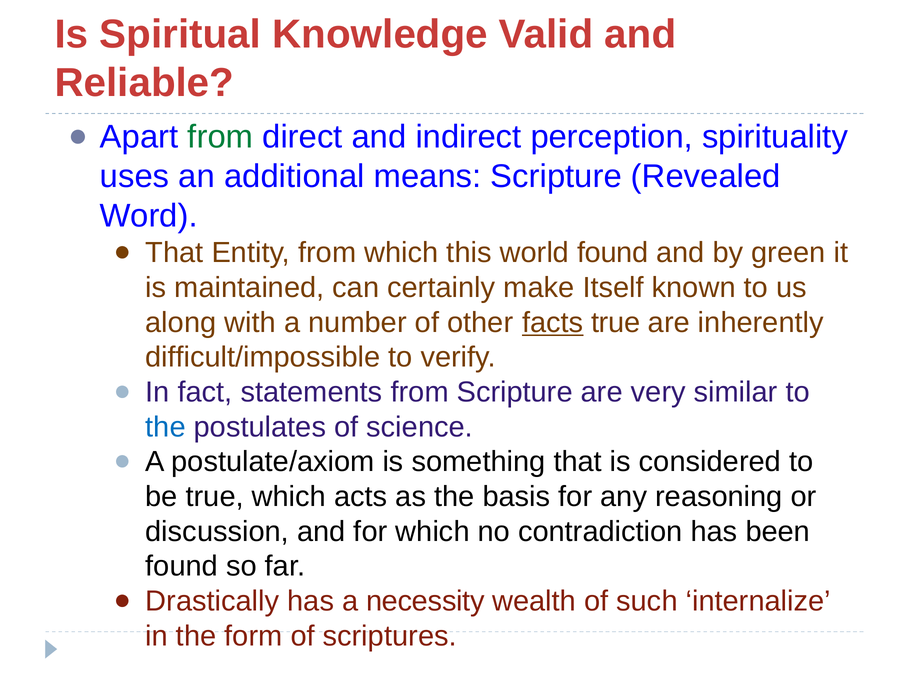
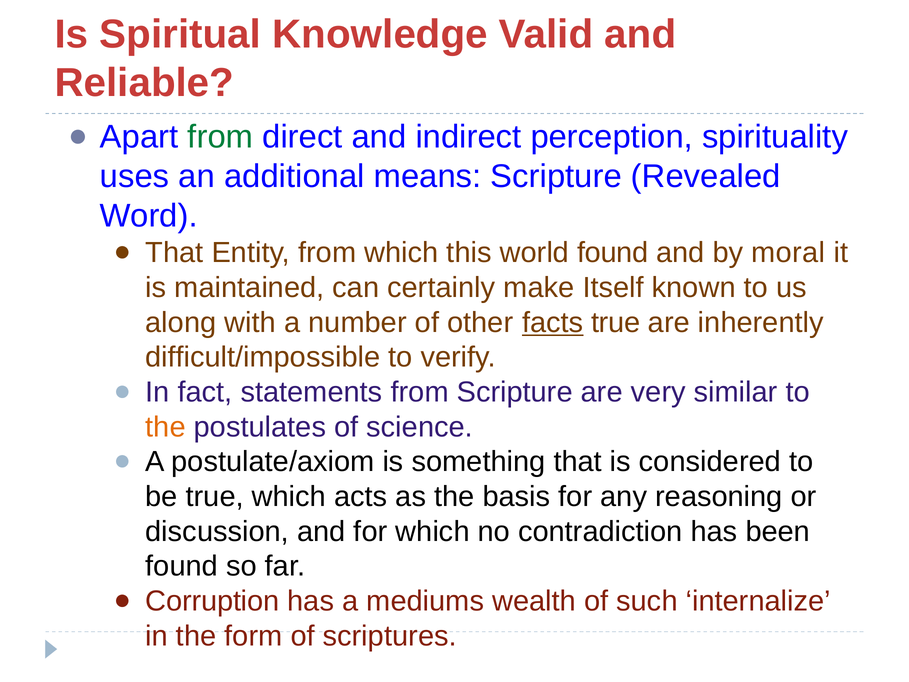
green: green -> moral
the at (166, 427) colour: blue -> orange
Drastically: Drastically -> Corruption
necessity: necessity -> mediums
